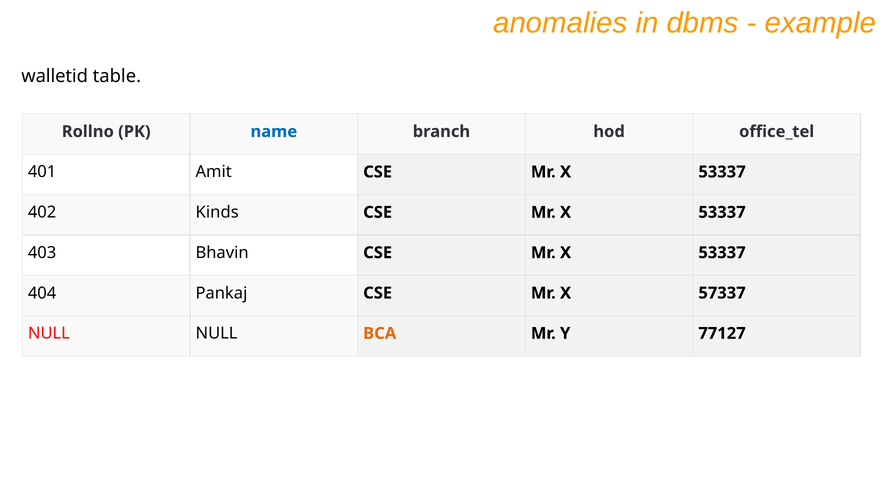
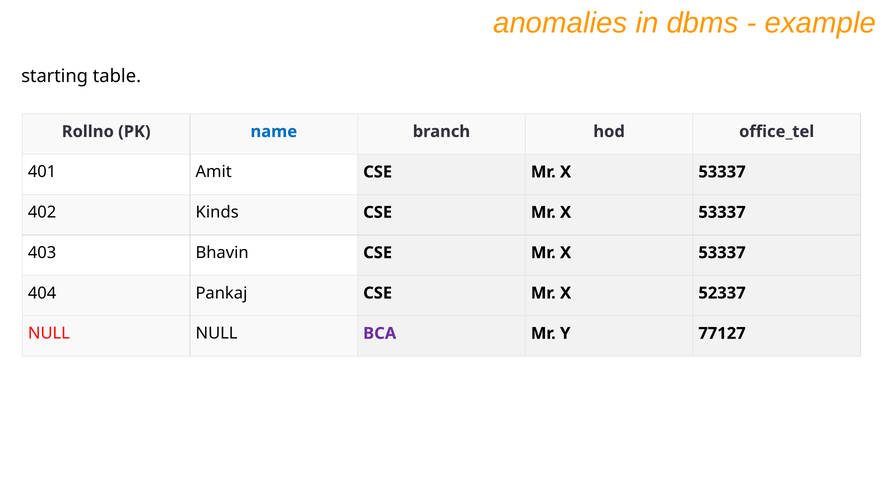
walletid: walletid -> starting
57337: 57337 -> 52337
BCA colour: orange -> purple
